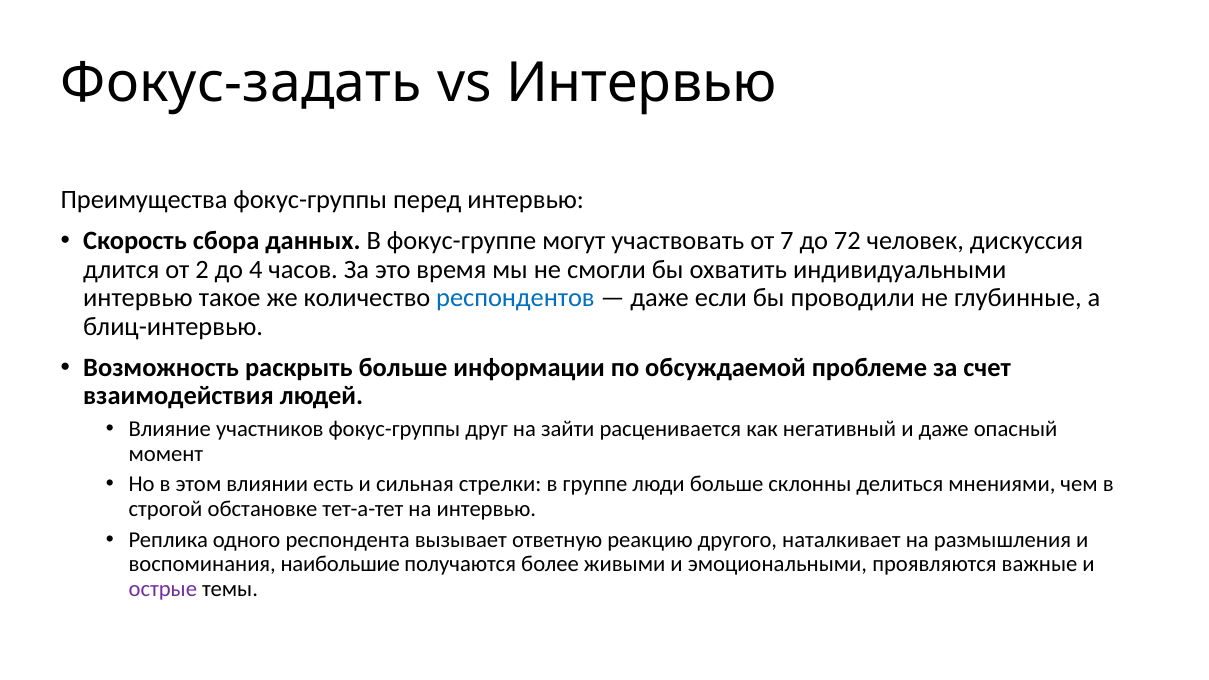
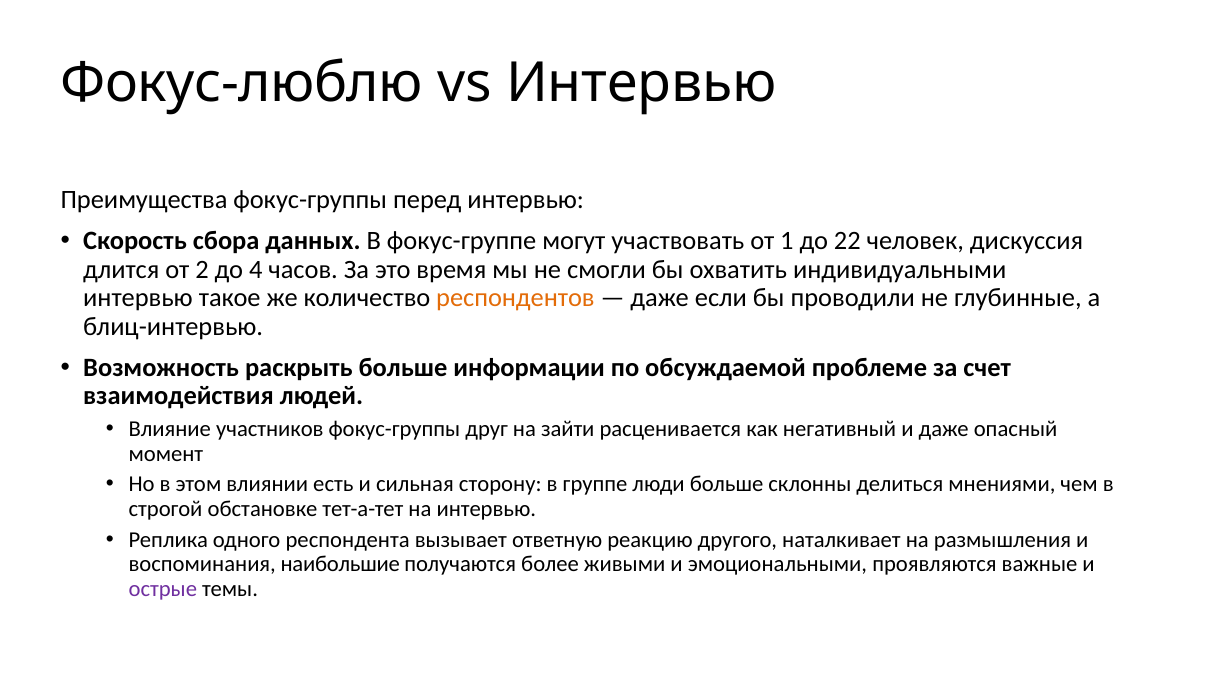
Фокус-задать: Фокус-задать -> Фокус-люблю
7: 7 -> 1
72: 72 -> 22
респондентов colour: blue -> orange
стрелки: стрелки -> сторону
